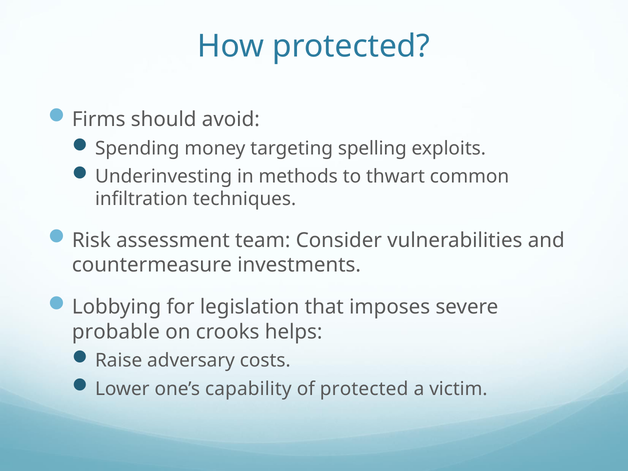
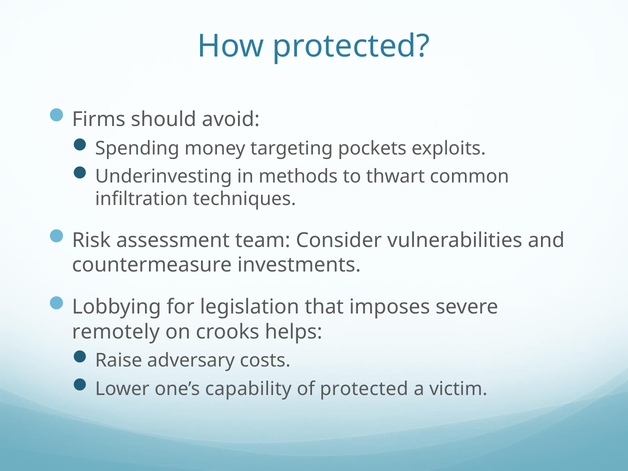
spelling: spelling -> pockets
probable: probable -> remotely
